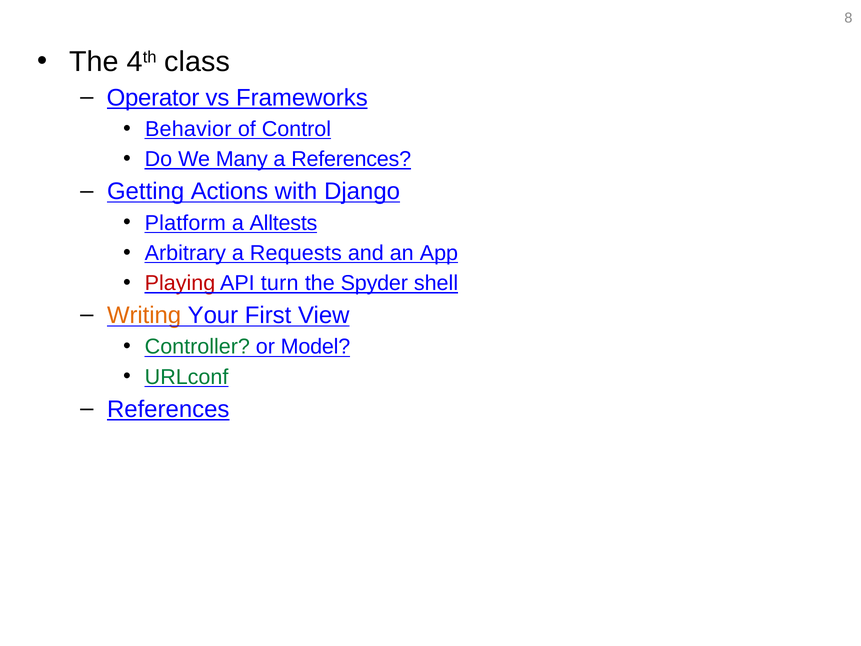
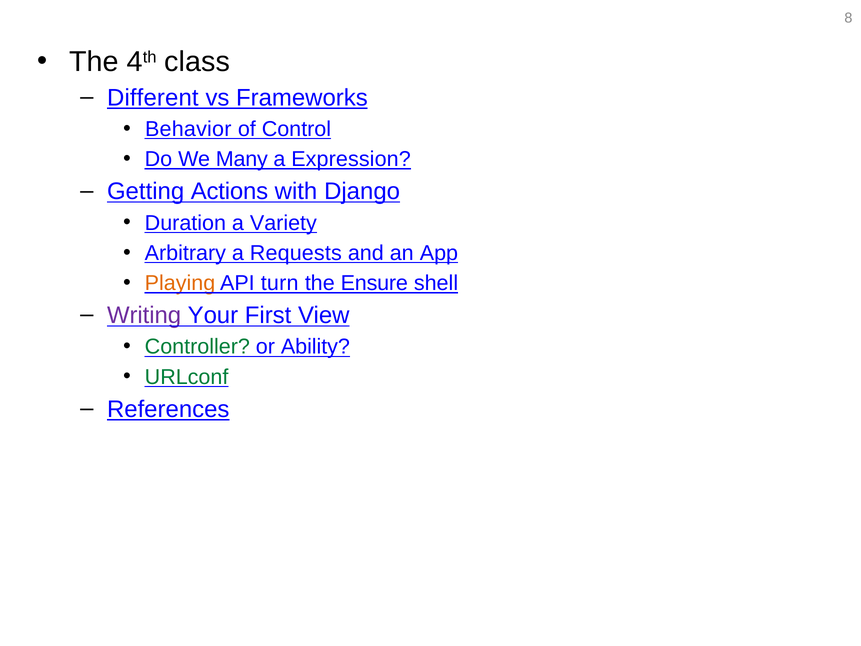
Operator: Operator -> Different
a References: References -> Expression
Platform: Platform -> Duration
Alltests: Alltests -> Variety
Playing colour: red -> orange
Spyder: Spyder -> Ensure
Writing colour: orange -> purple
Model: Model -> Ability
